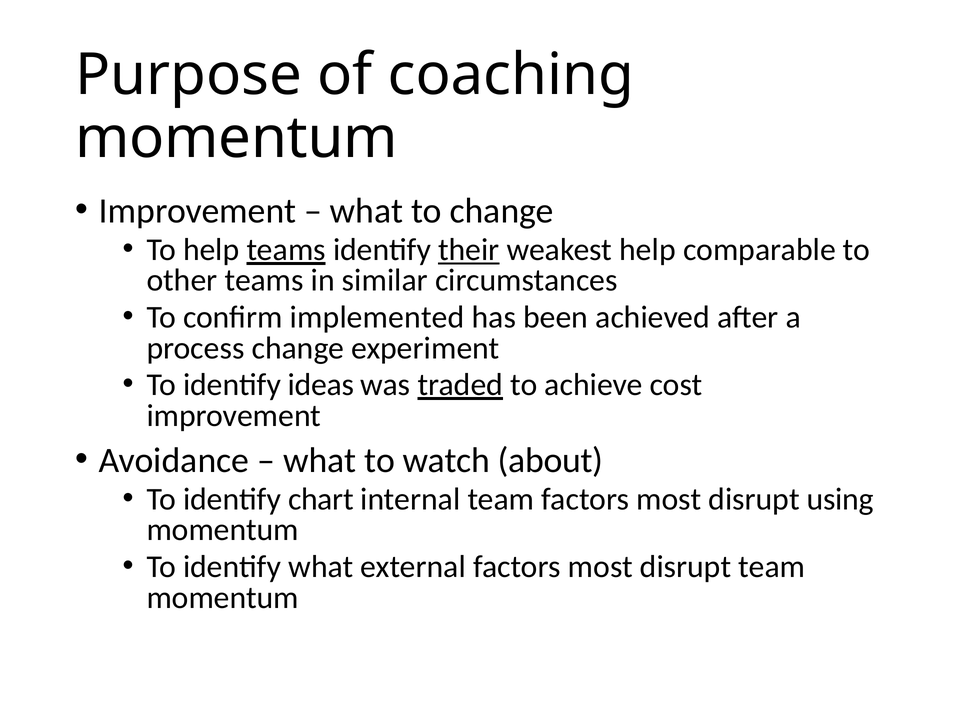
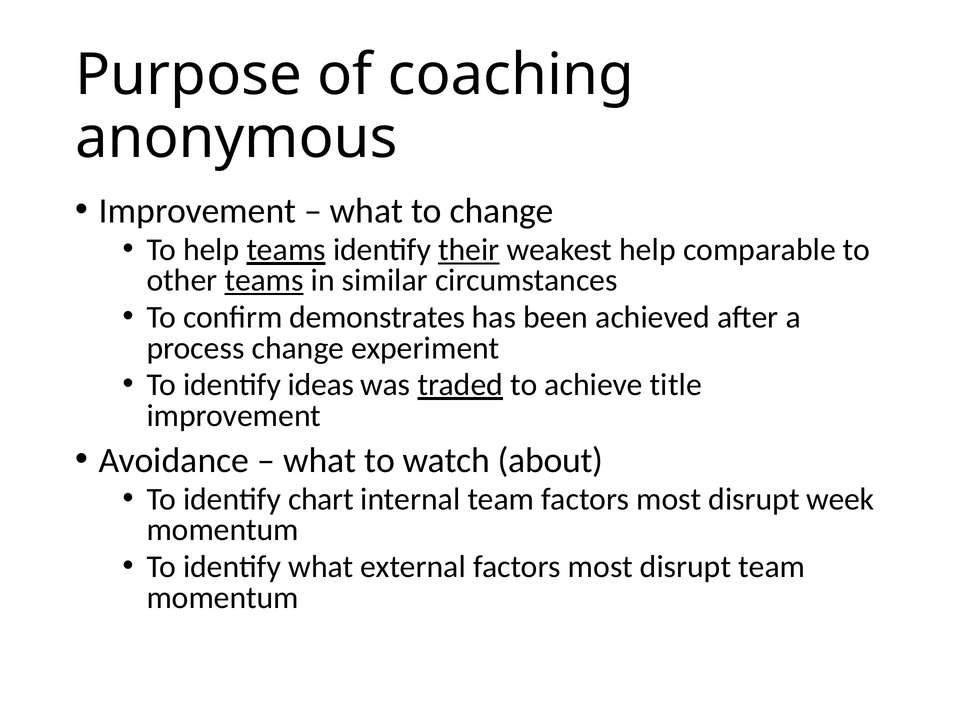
momentum at (236, 138): momentum -> anonymous
teams at (264, 281) underline: none -> present
implemented: implemented -> demonstrates
cost: cost -> title
using: using -> week
